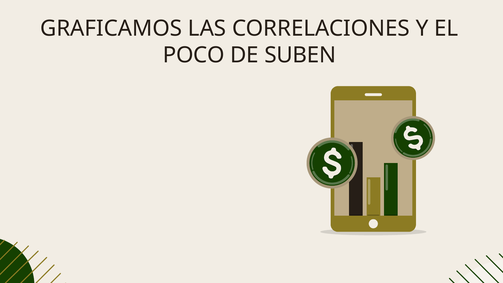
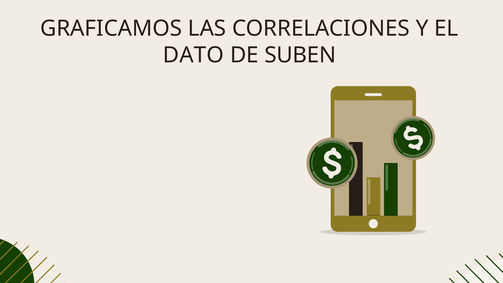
POCO: POCO -> DATO
